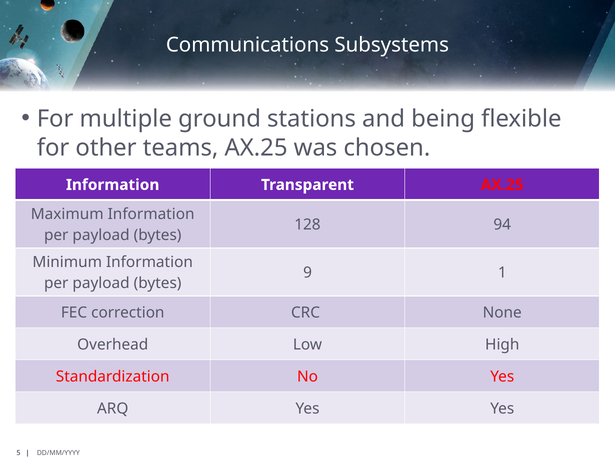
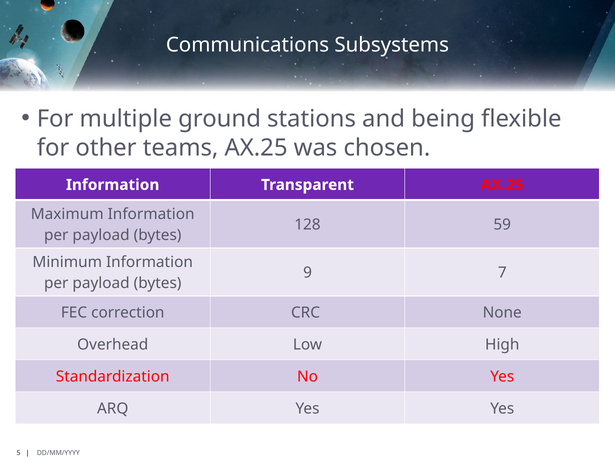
94: 94 -> 59
1: 1 -> 7
